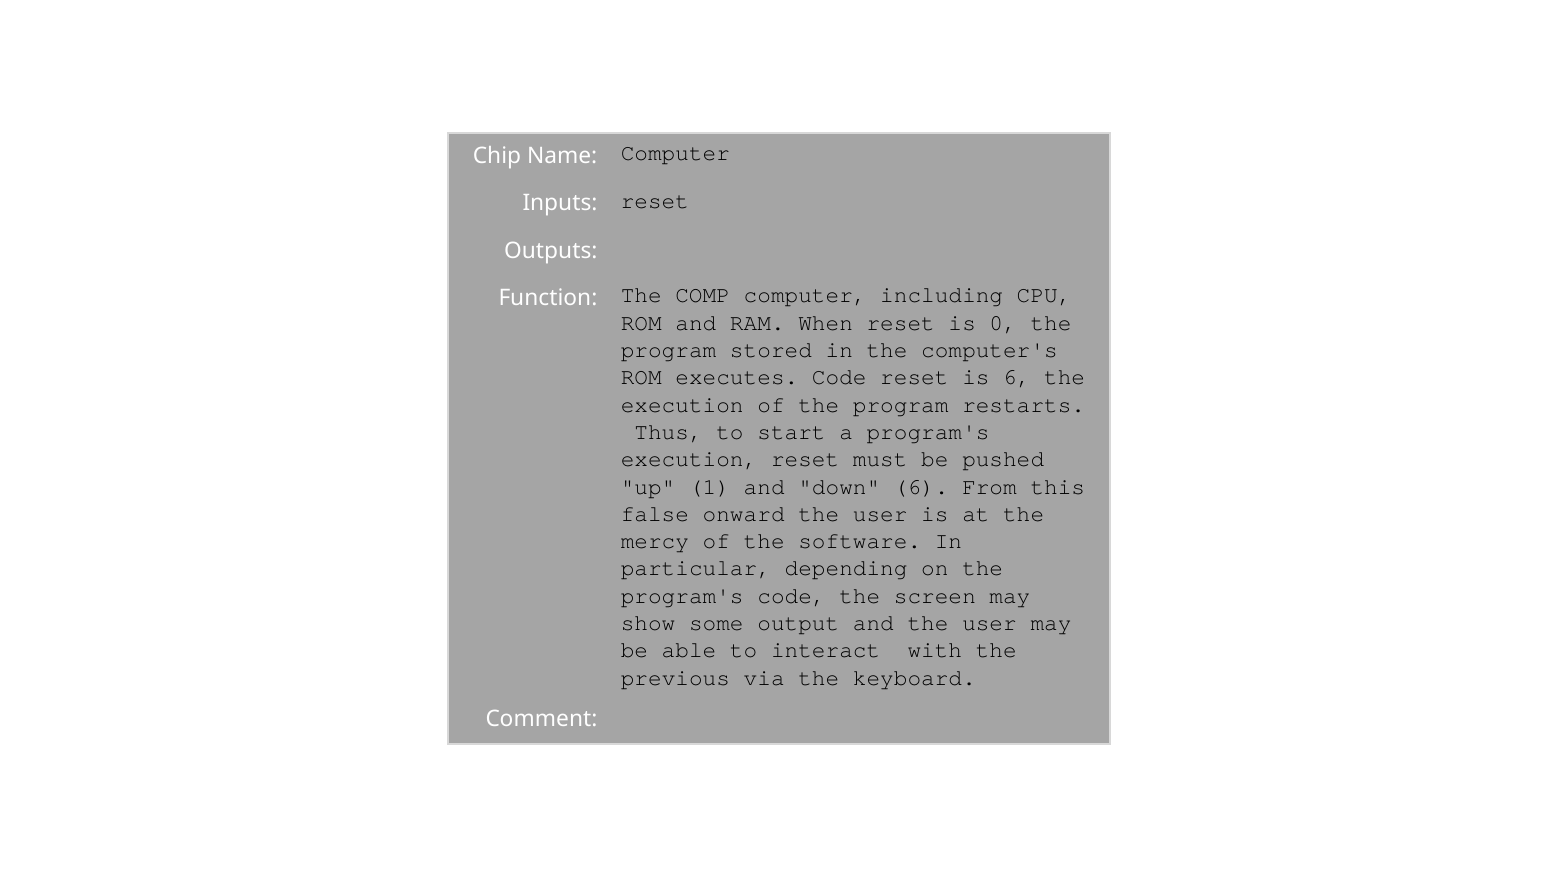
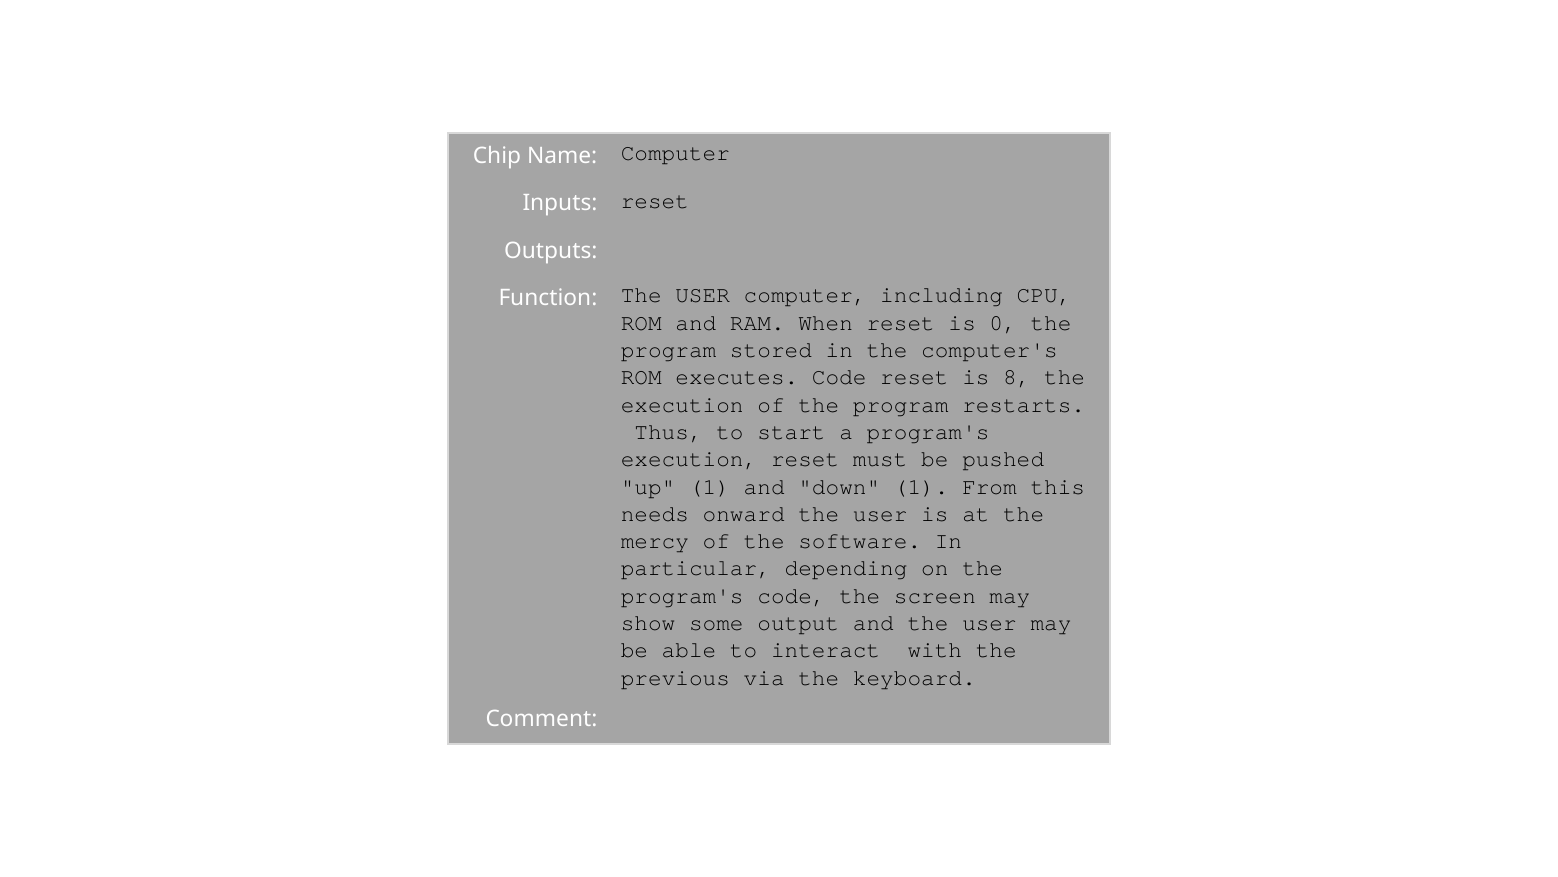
Function The COMP: COMP -> USER
is 6: 6 -> 8
down 6: 6 -> 1
false: false -> needs
